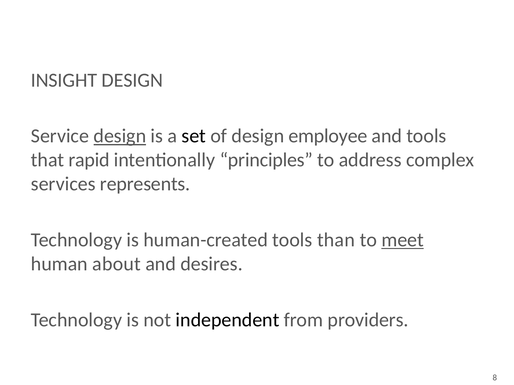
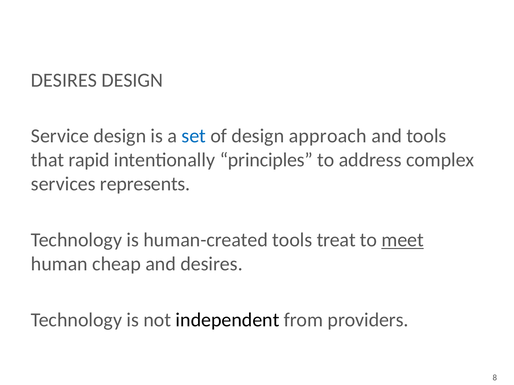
INSIGHT at (64, 80): INSIGHT -> DESIRES
design at (120, 136) underline: present -> none
set colour: black -> blue
employee: employee -> approach
than: than -> treat
about: about -> cheap
